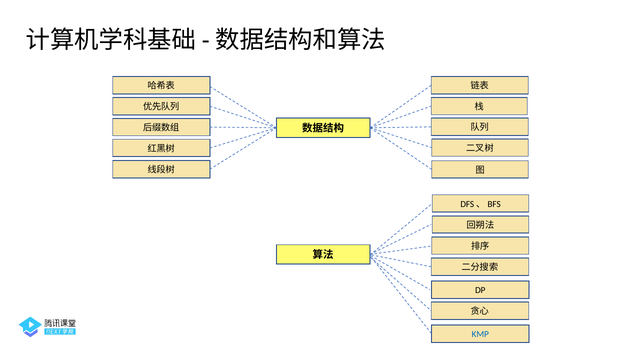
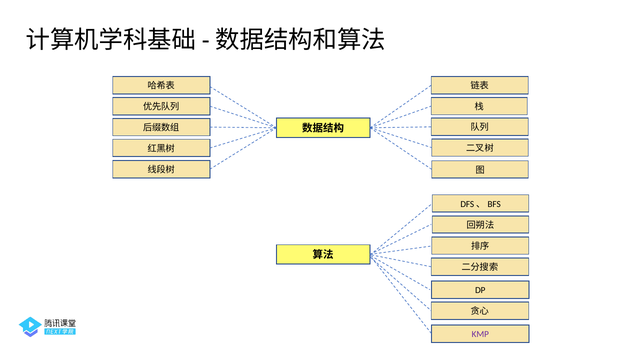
KMP colour: blue -> purple
